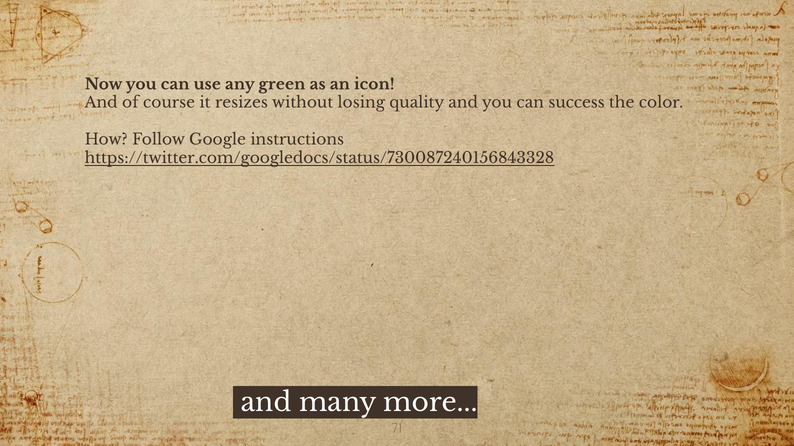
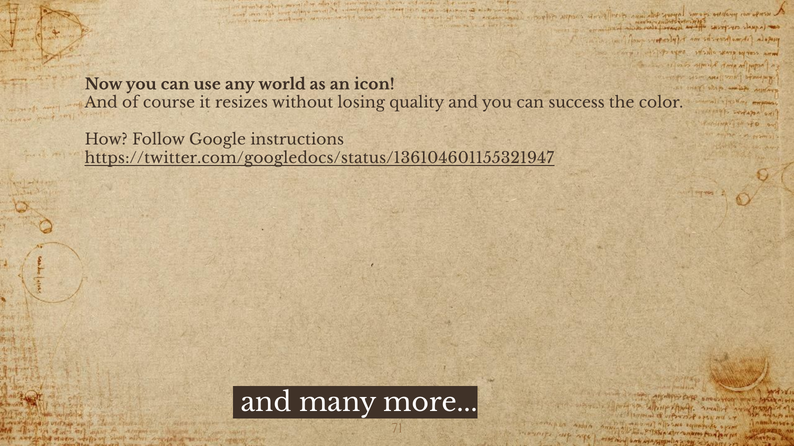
green: green -> world
https://twitter.com/googledocs/status/730087240156843328: https://twitter.com/googledocs/status/730087240156843328 -> https://twitter.com/googledocs/status/136104601155321947
